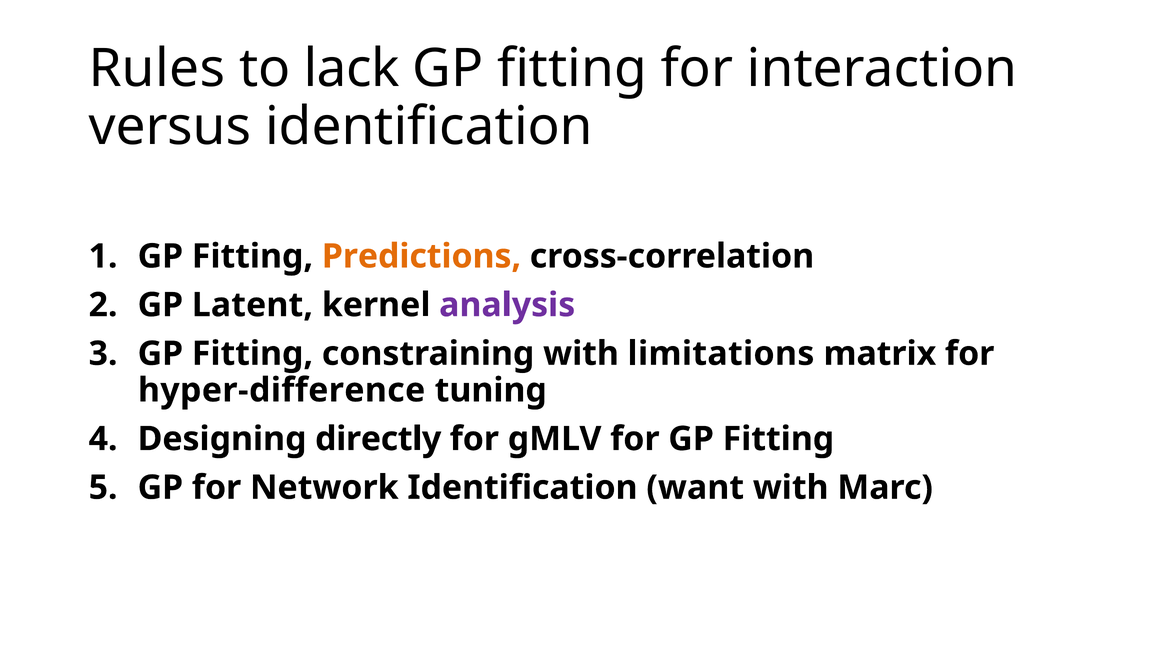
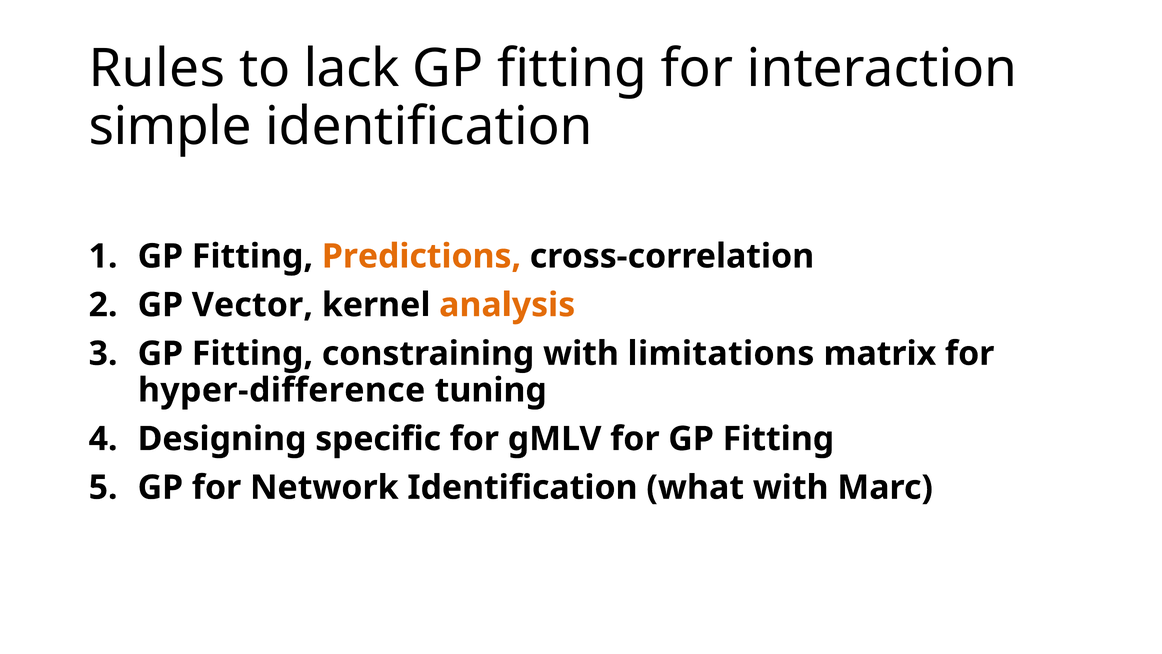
versus: versus -> simple
Latent: Latent -> Vector
analysis colour: purple -> orange
directly: directly -> specific
want: want -> what
